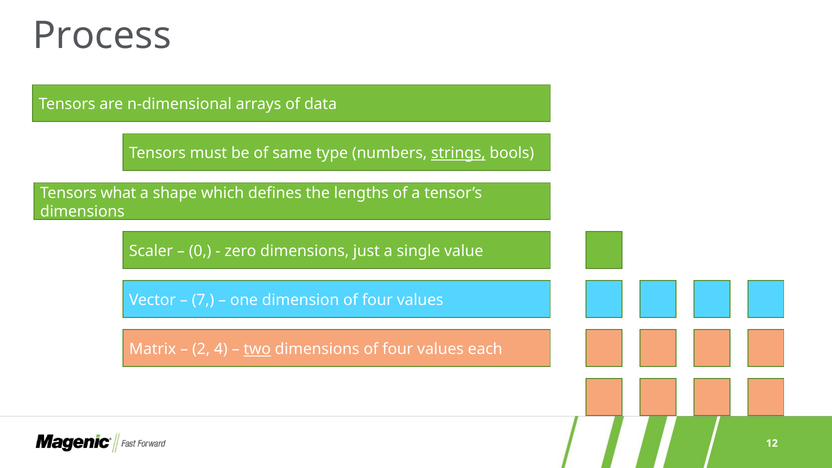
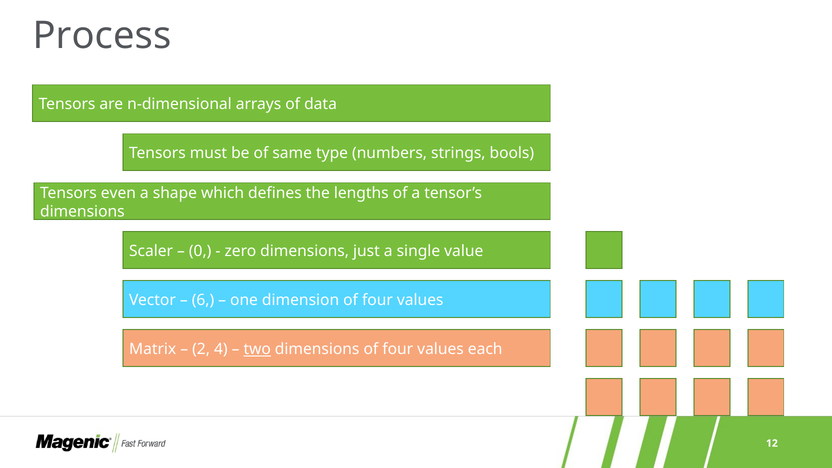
strings underline: present -> none
what: what -> even
7: 7 -> 6
